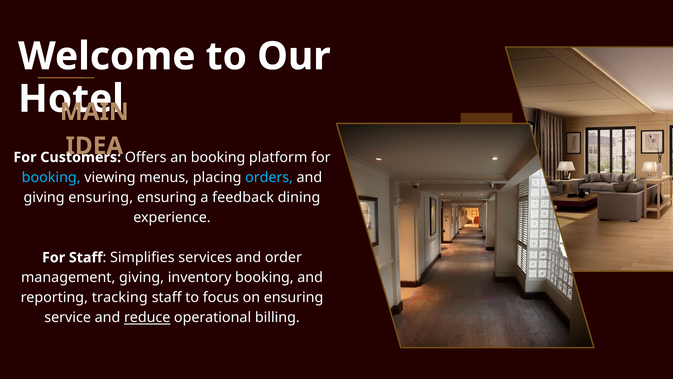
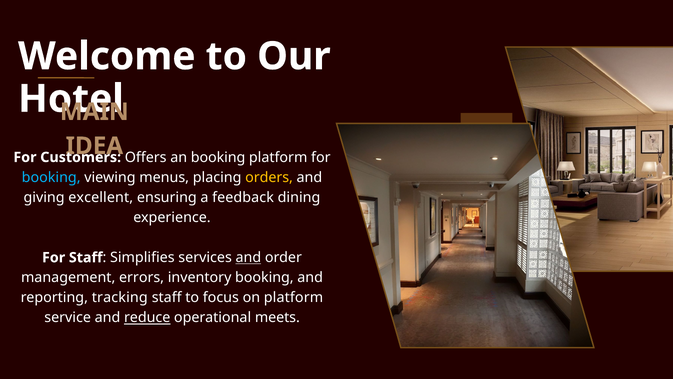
orders colour: light blue -> yellow
giving ensuring: ensuring -> excellent
and at (248, 257) underline: none -> present
management giving: giving -> errors
on ensuring: ensuring -> platform
billing: billing -> meets
